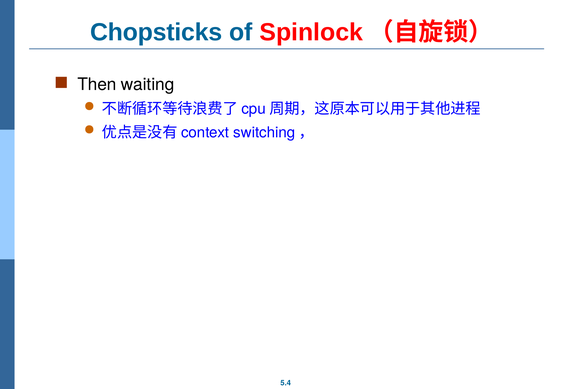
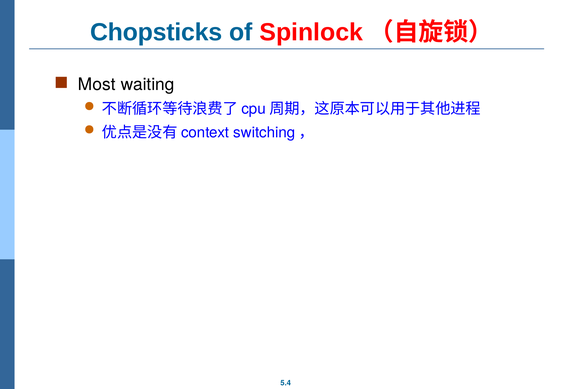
Then: Then -> Most
